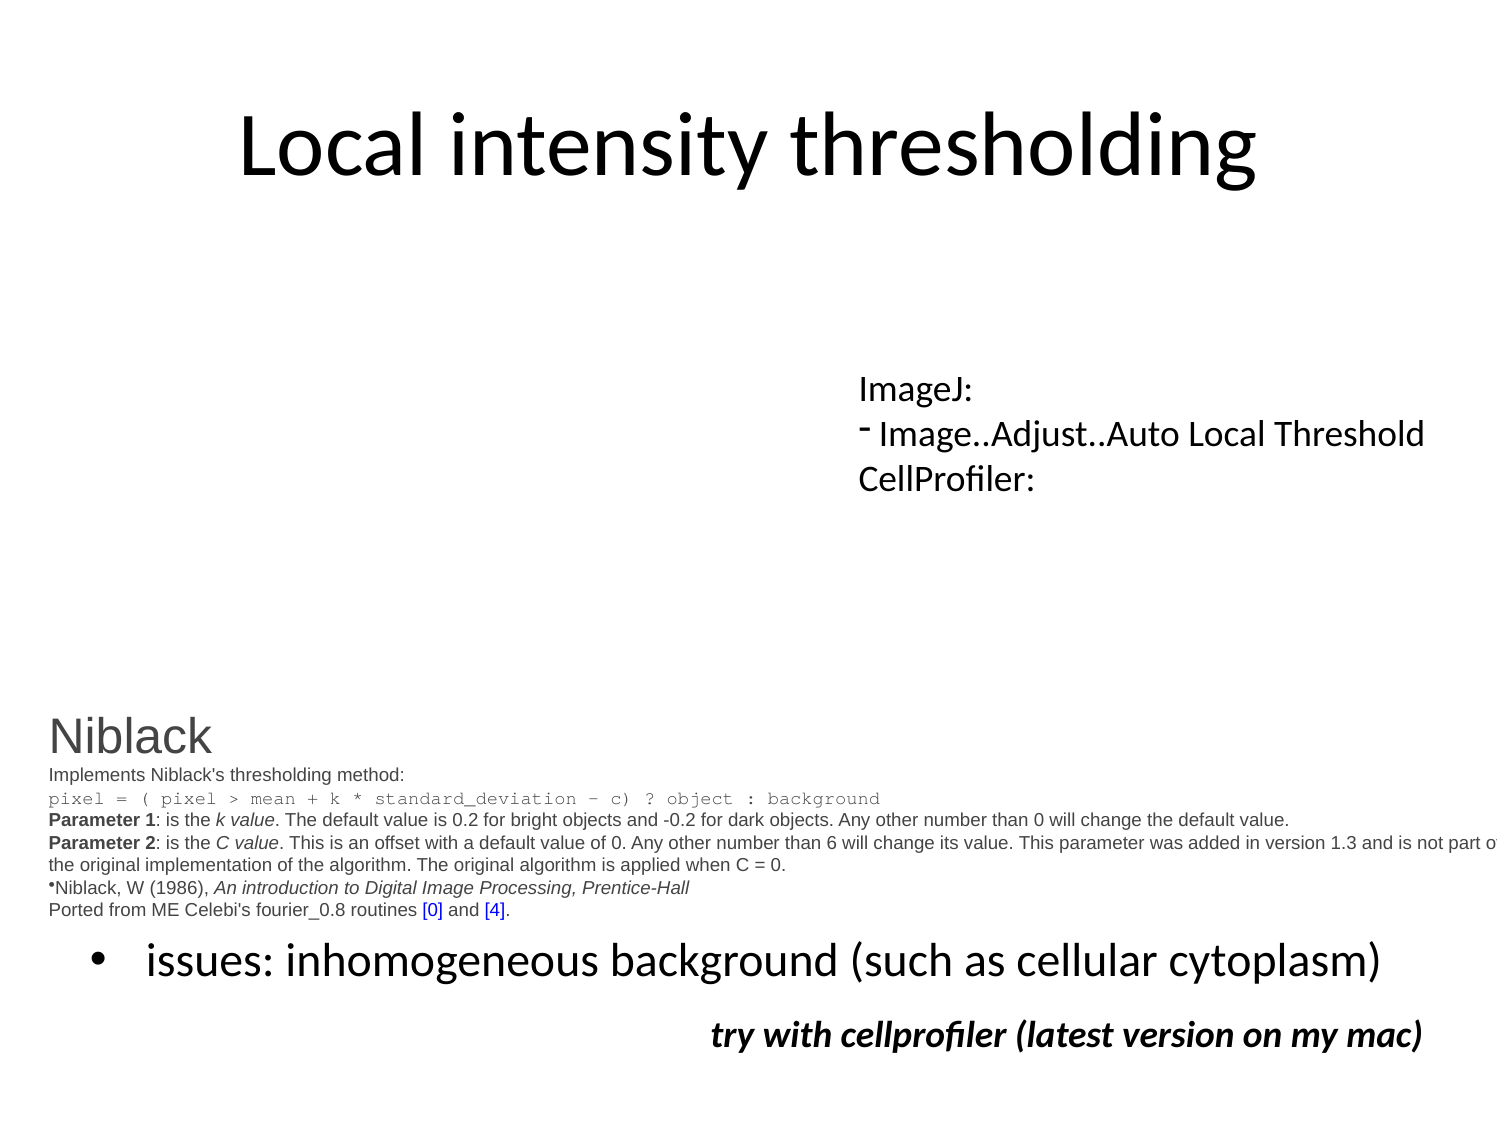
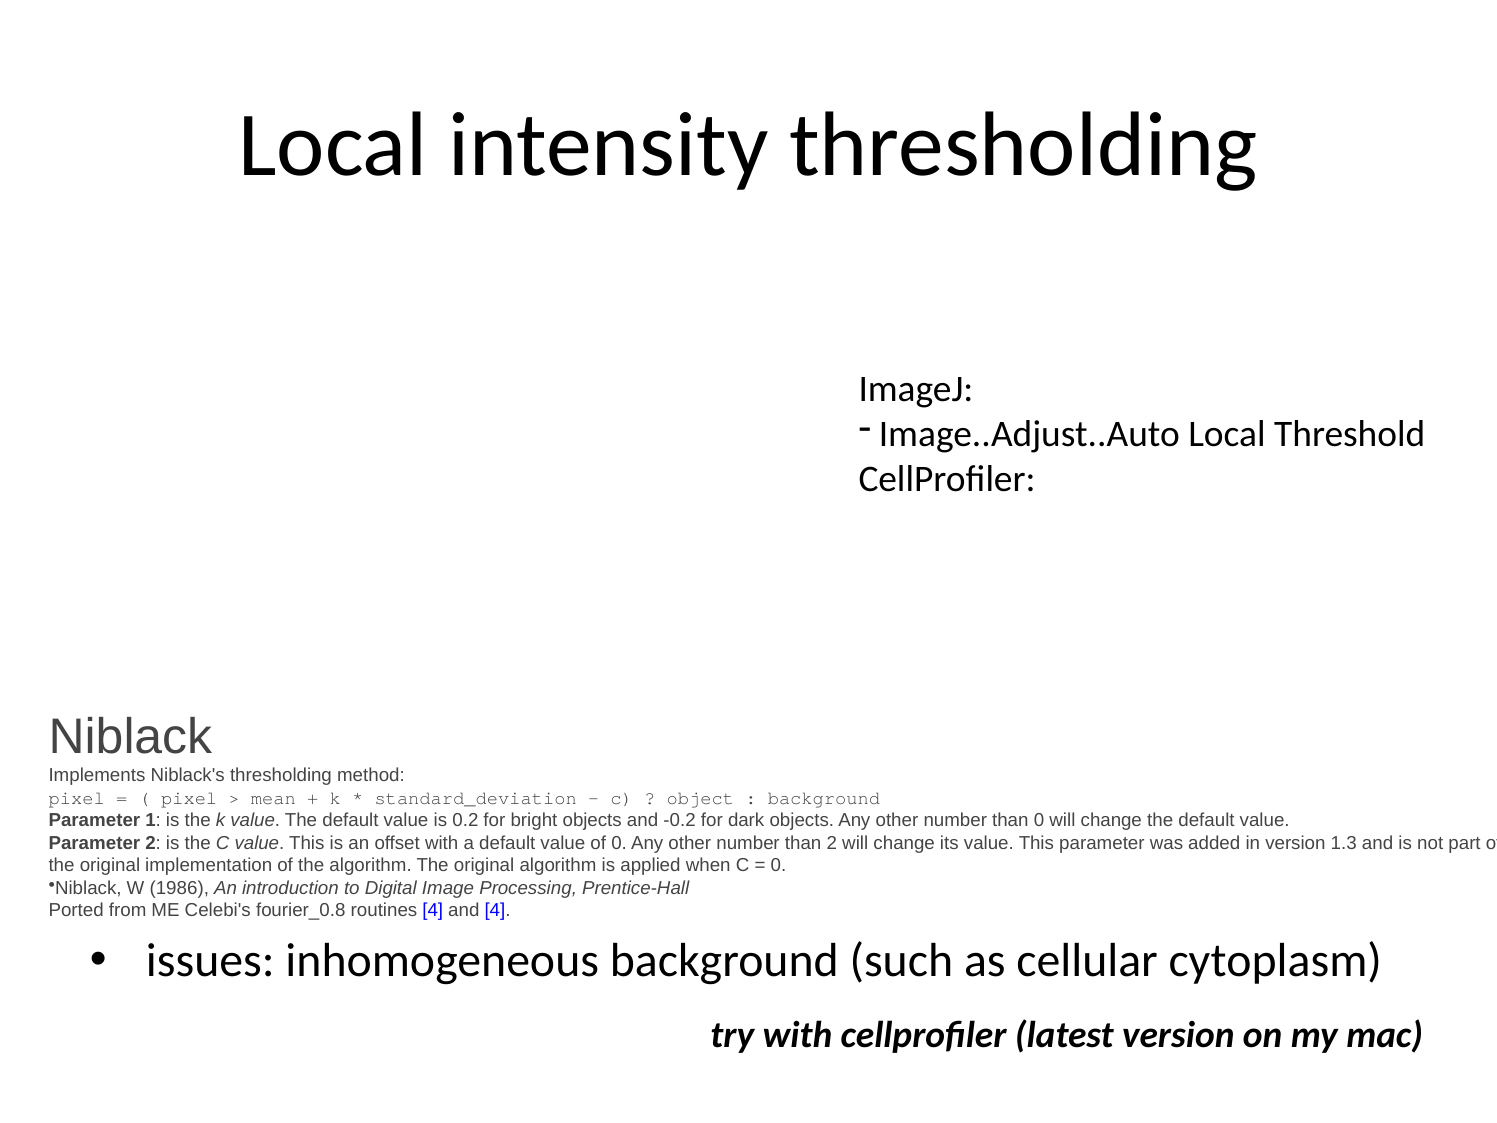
than 6: 6 -> 2
routines 0: 0 -> 4
